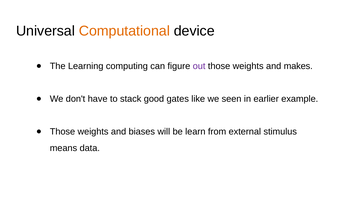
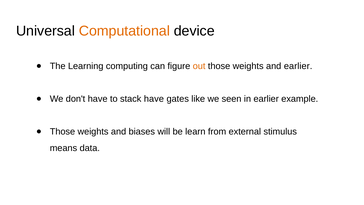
out colour: purple -> orange
and makes: makes -> earlier
stack good: good -> have
